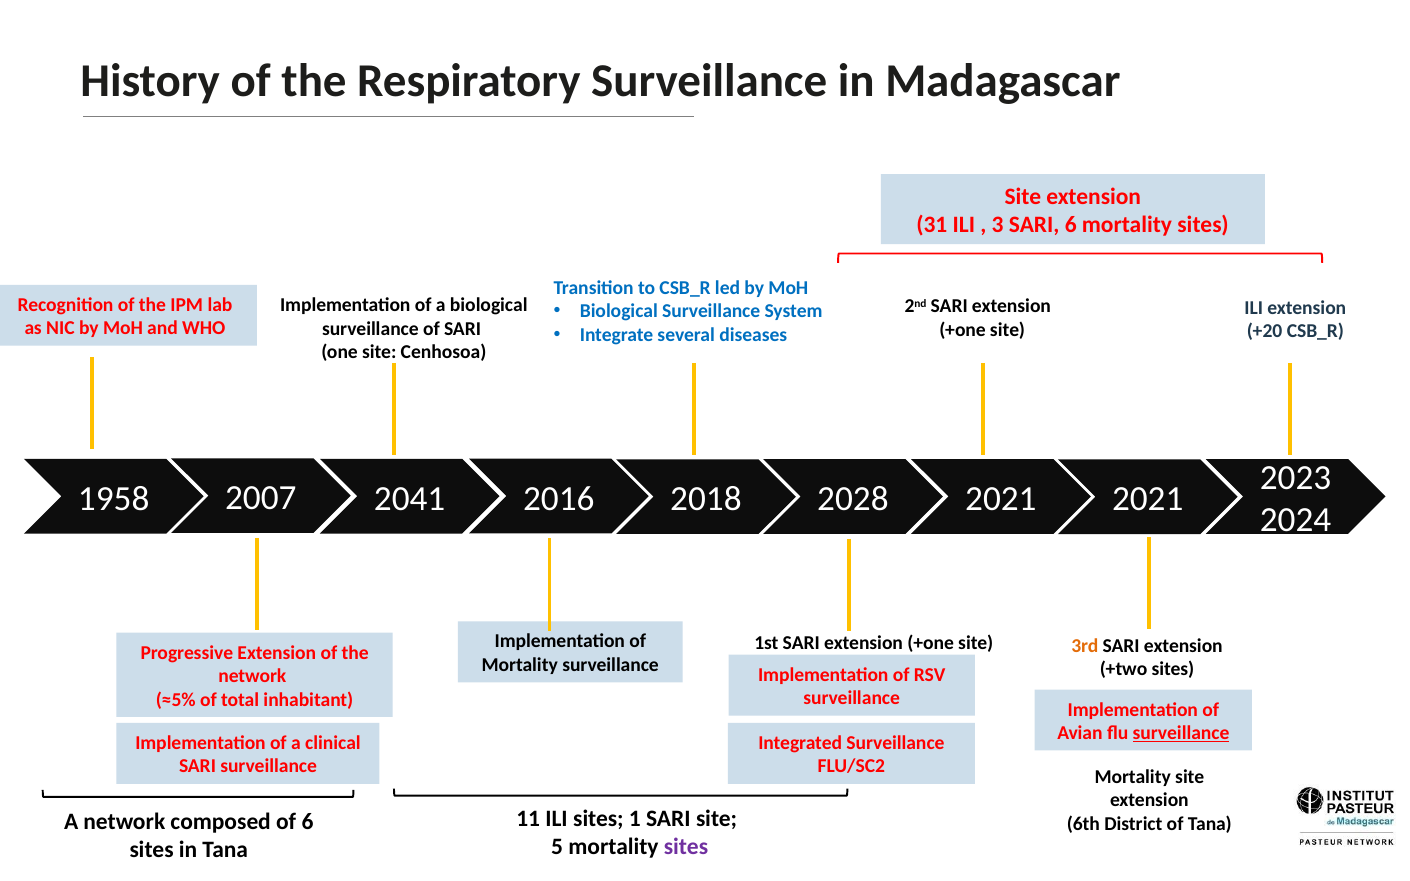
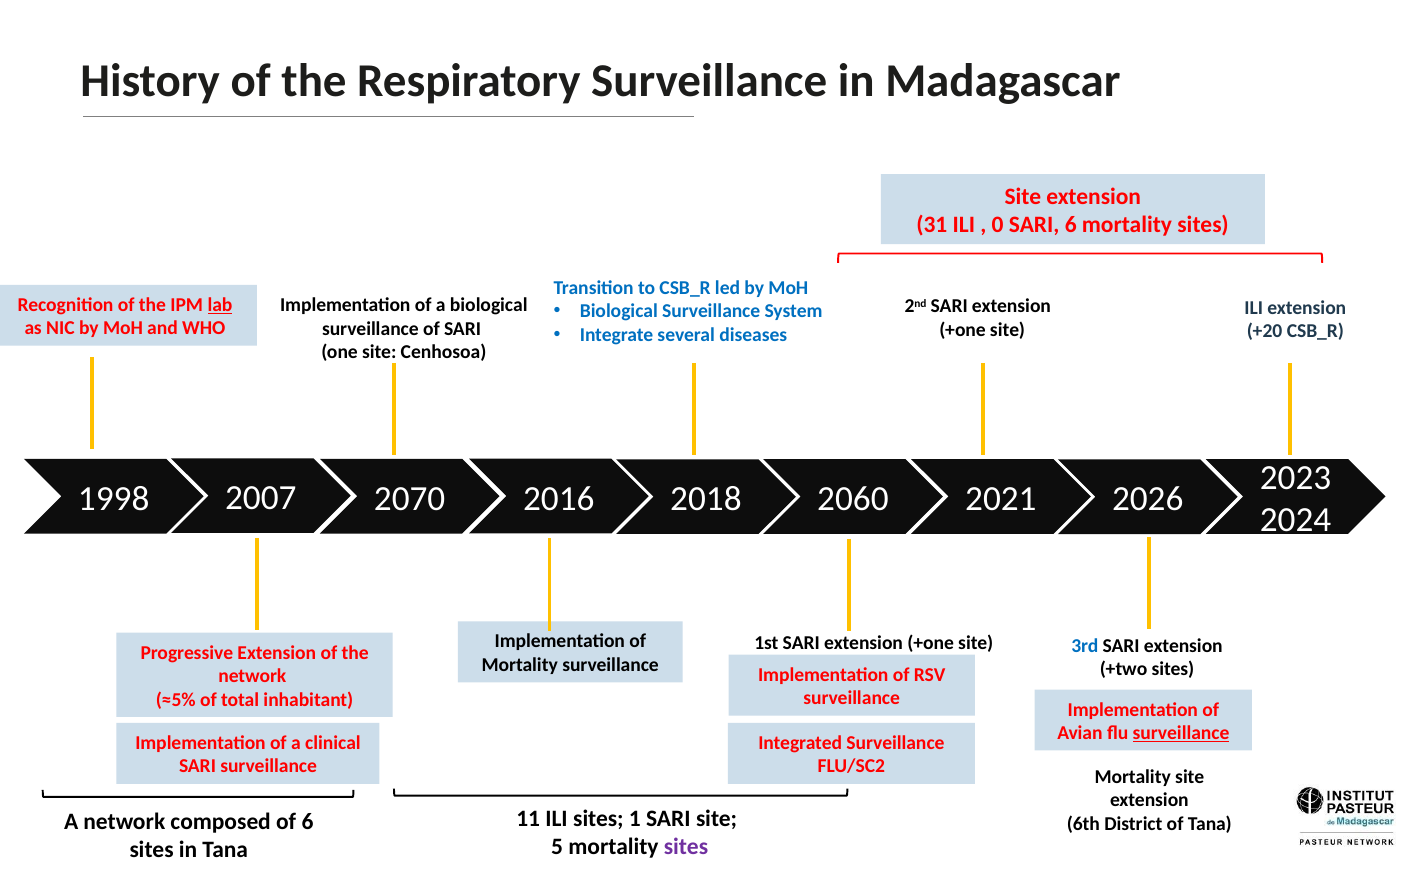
3 at (998, 225): 3 -> 0
lab underline: none -> present
1958: 1958 -> 1998
2041: 2041 -> 2070
2028: 2028 -> 2060
2021 2021: 2021 -> 2026
3rd colour: orange -> blue
